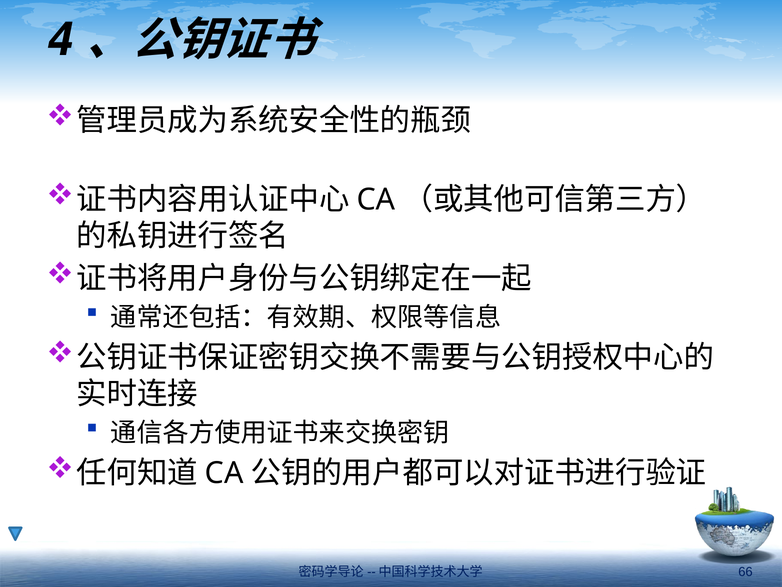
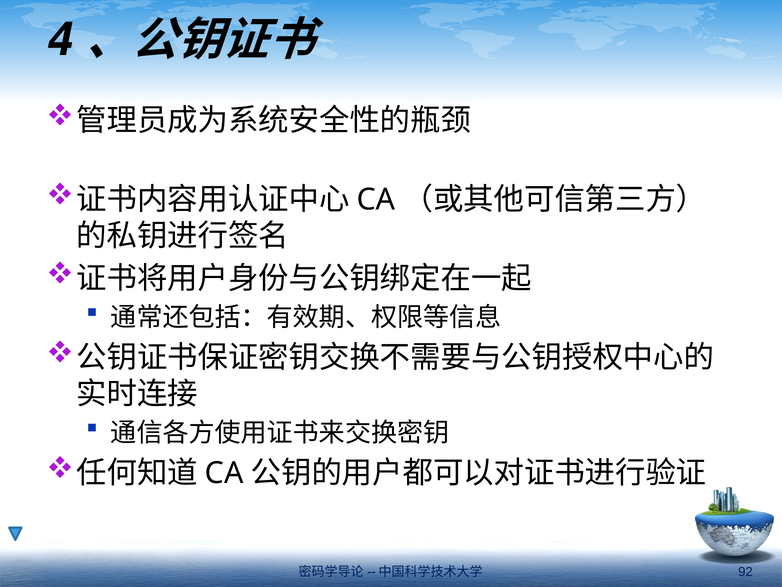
66: 66 -> 92
